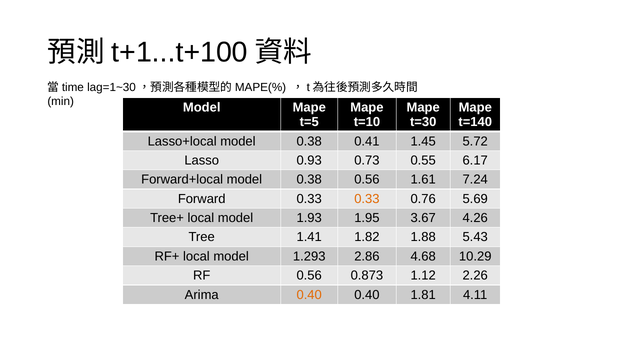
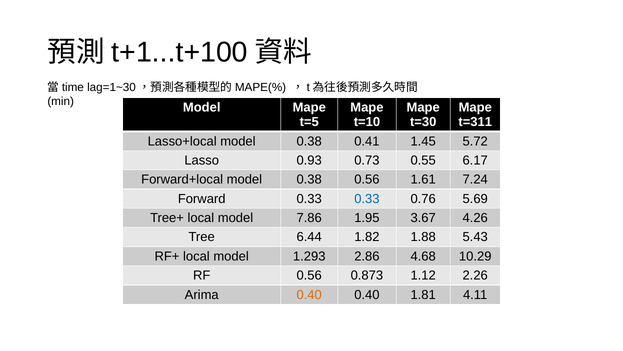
t=140: t=140 -> t=311
0.33 at (367, 198) colour: orange -> blue
1.93: 1.93 -> 7.86
1.41: 1.41 -> 6.44
